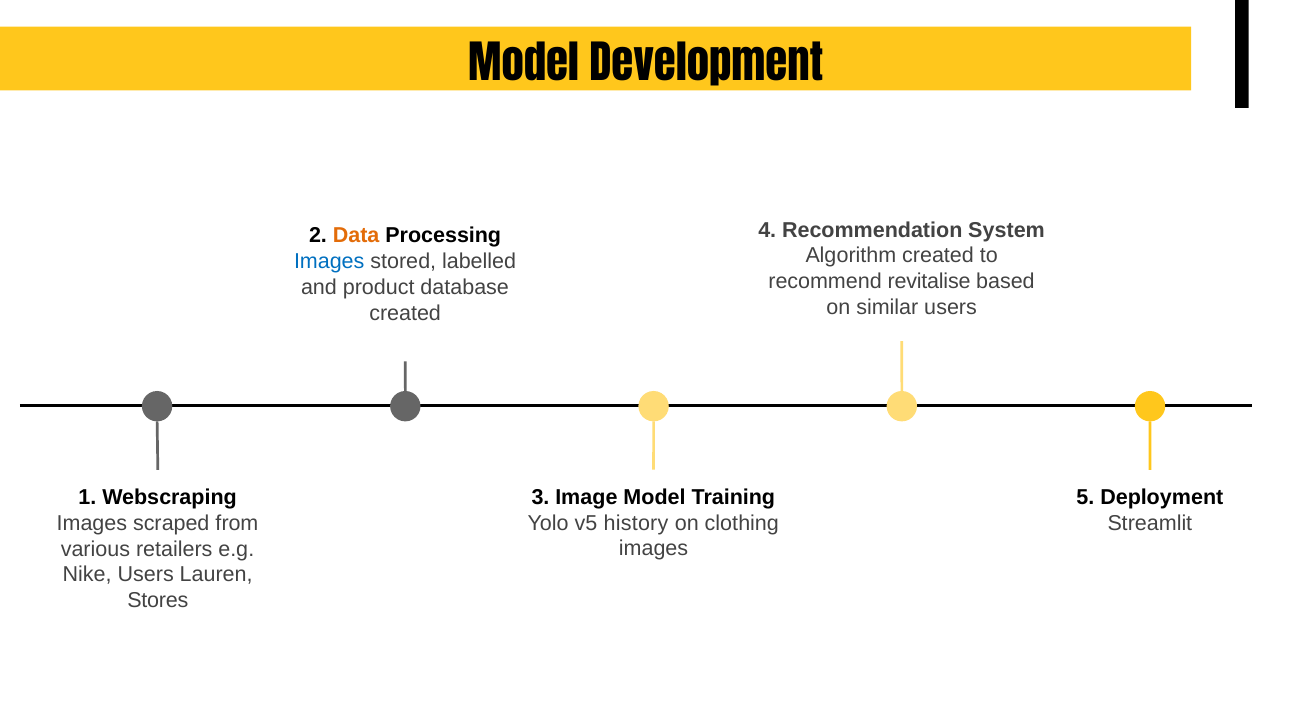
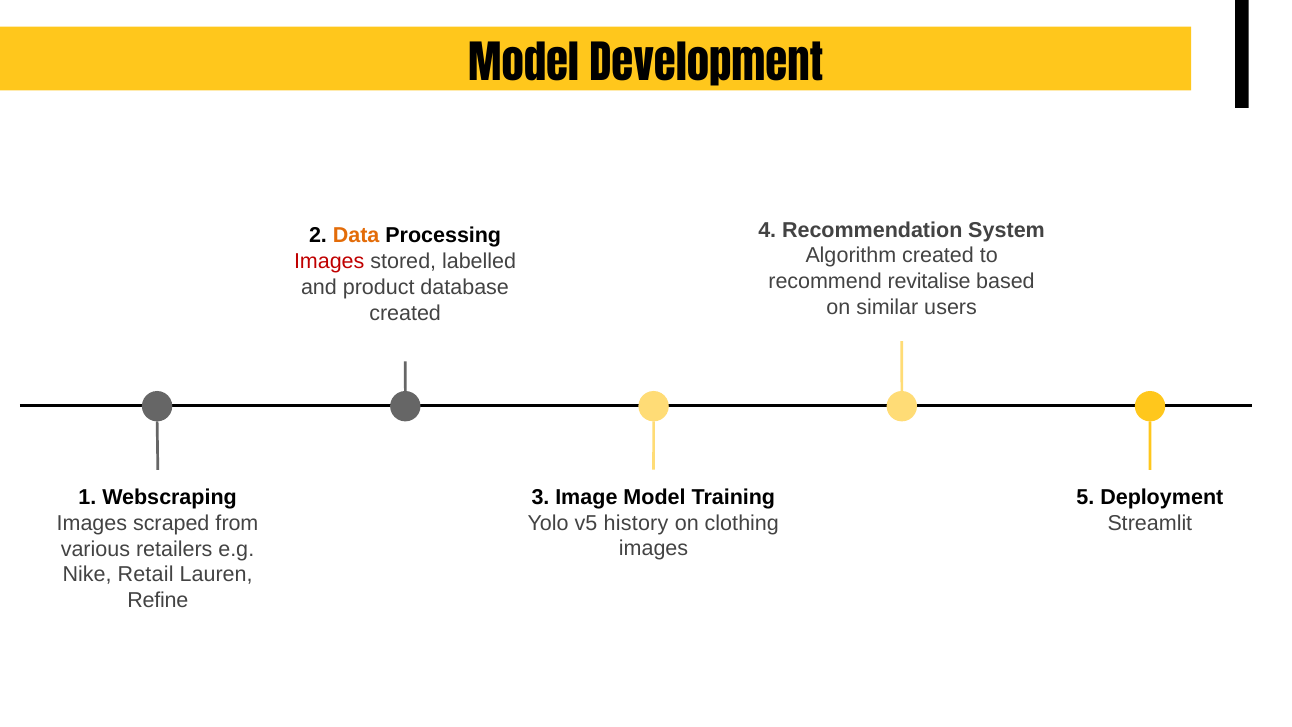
Images at (329, 262) colour: blue -> red
Nike Users: Users -> Retail
Stores: Stores -> Refine
